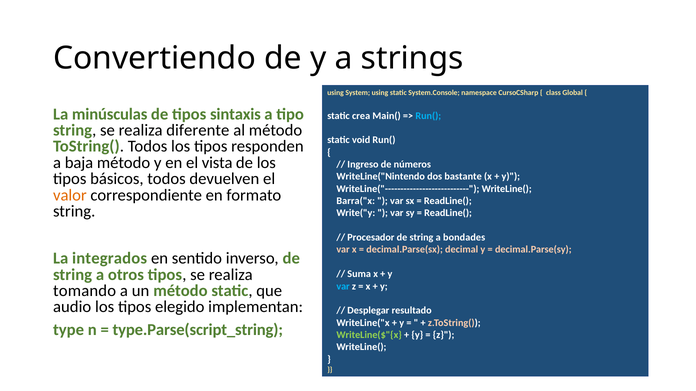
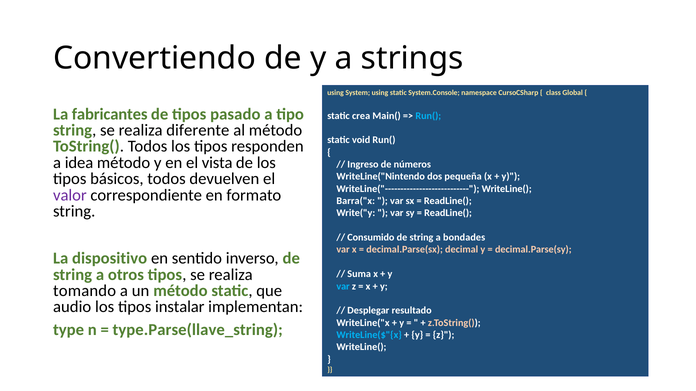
minúsculas: minúsculas -> fabricantes
sintaxis: sintaxis -> pasado
baja: baja -> idea
bastante: bastante -> pequeña
valor colour: orange -> purple
Procesador: Procesador -> Consumido
integrados: integrados -> dispositivo
elegido: elegido -> instalar
type.Parse(script_string: type.Parse(script_string -> type.Parse(llave_string
WriteLine($"{x colour: light green -> light blue
